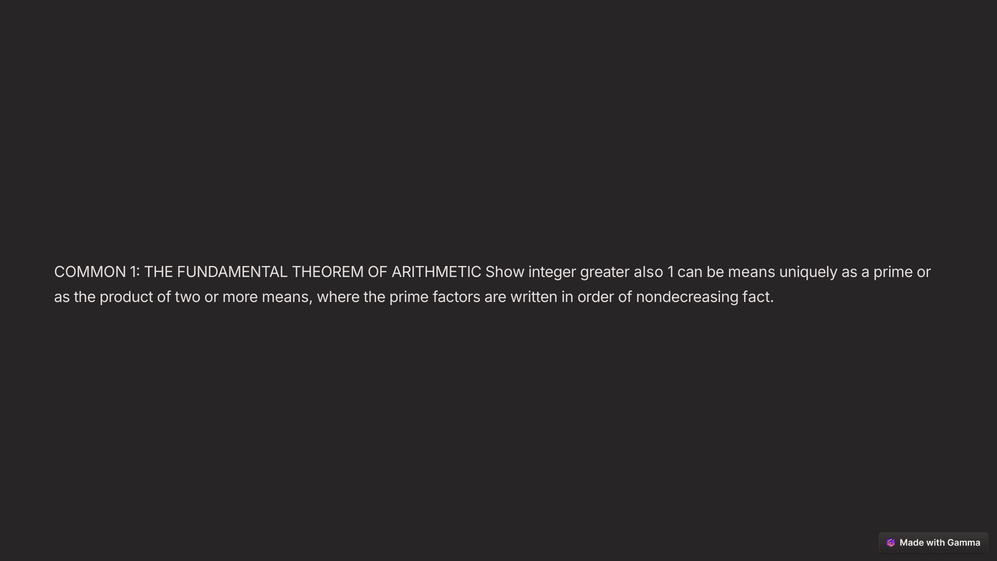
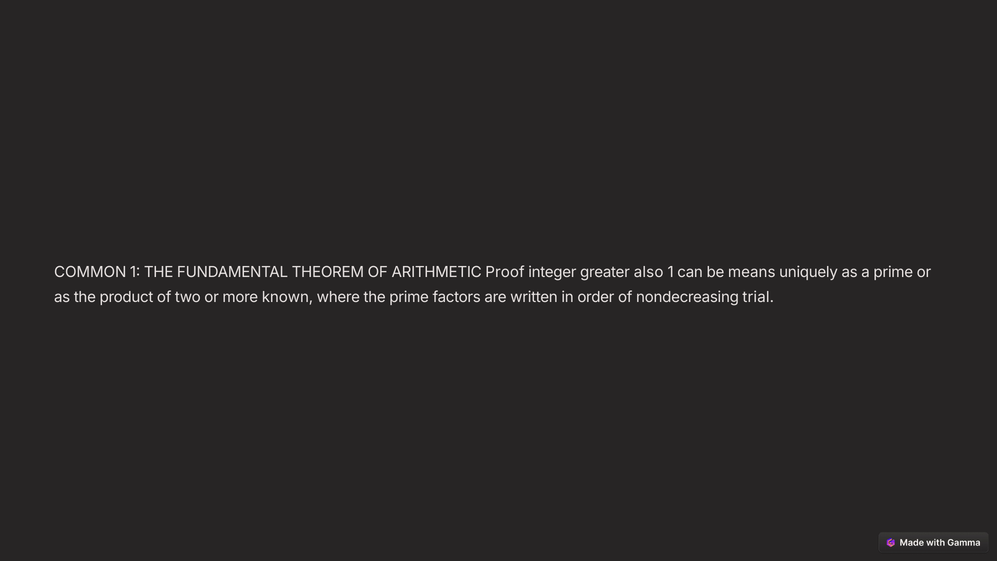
Show: Show -> Proof
more means: means -> known
fact: fact -> trial
